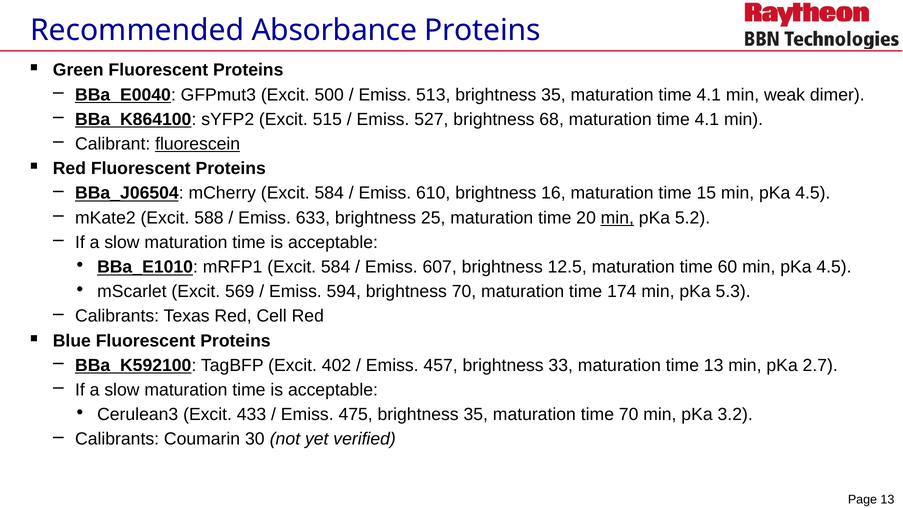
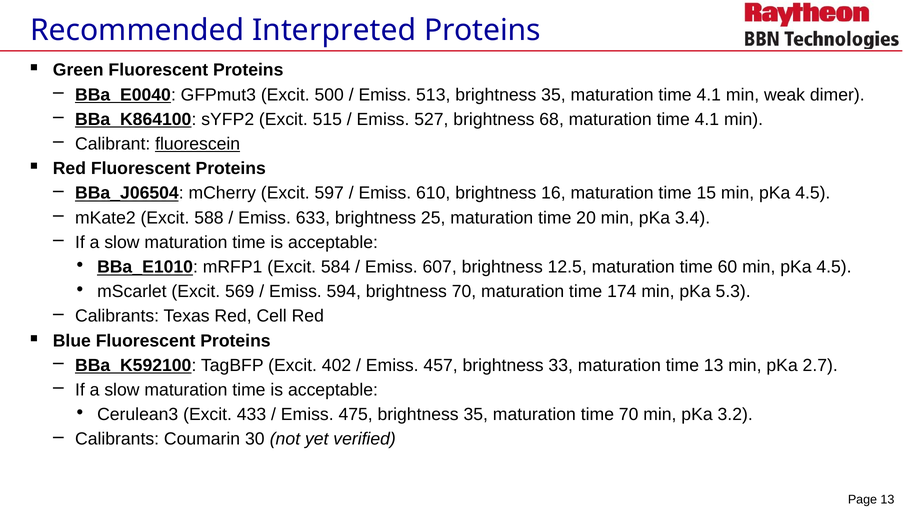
Absorbance: Absorbance -> Interpreted
mCherry Excit 584: 584 -> 597
min at (617, 218) underline: present -> none
5.2: 5.2 -> 3.4
